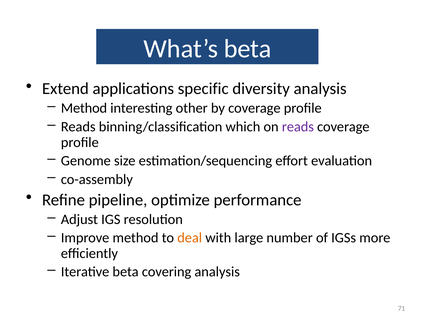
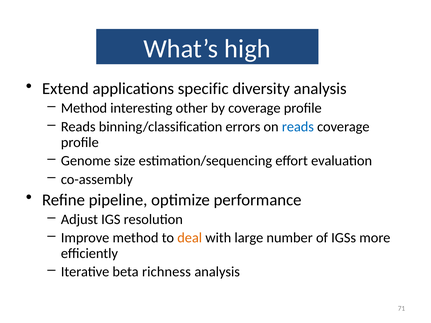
What’s beta: beta -> high
which: which -> errors
reads at (298, 127) colour: purple -> blue
covering: covering -> richness
